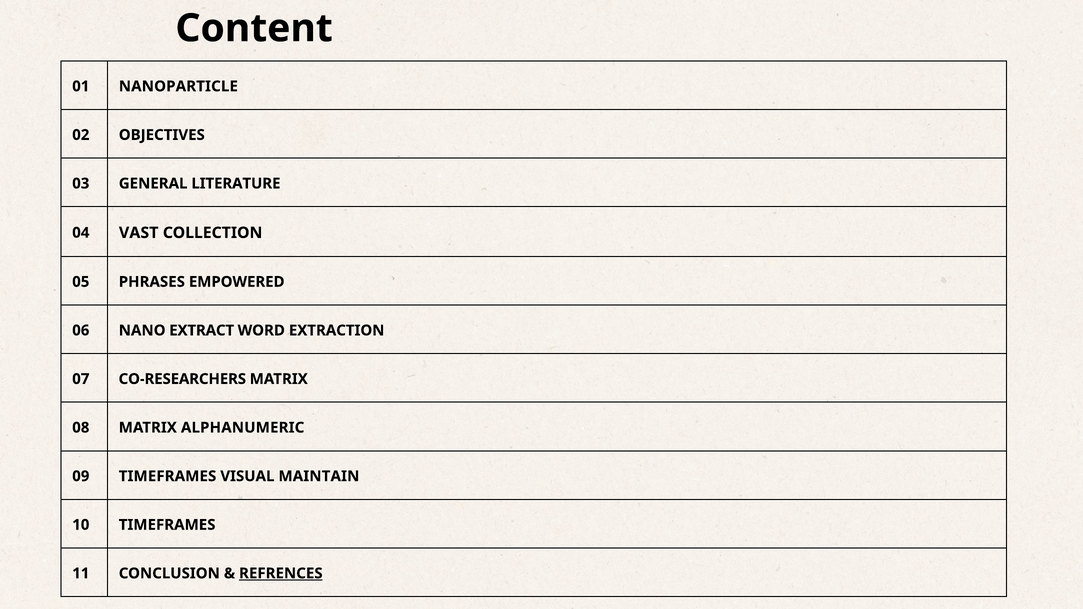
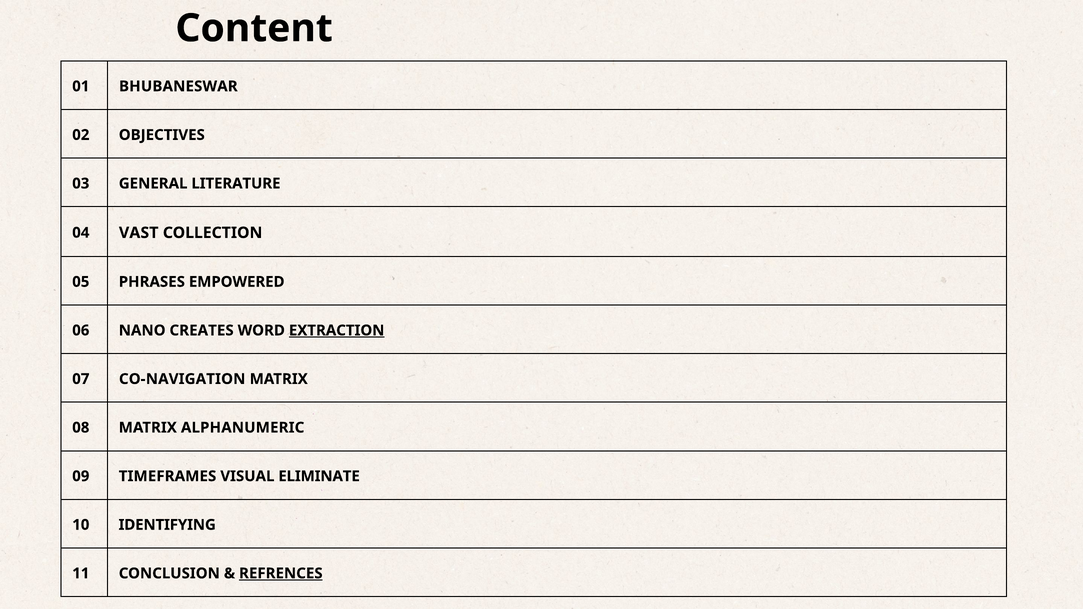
NANOPARTICLE: NANOPARTICLE -> BHUBANESWAR
EXTRACT: EXTRACT -> CREATES
EXTRACTION underline: none -> present
CO-RESEARCHERS: CO-RESEARCHERS -> CO-NAVIGATION
MAINTAIN: MAINTAIN -> ELIMINATE
10 TIMEFRAMES: TIMEFRAMES -> IDENTIFYING
